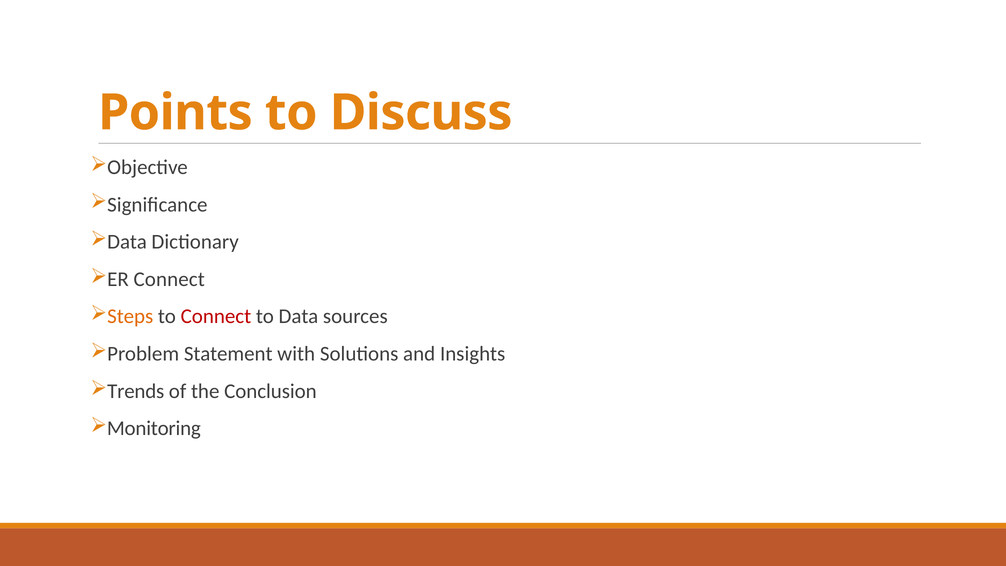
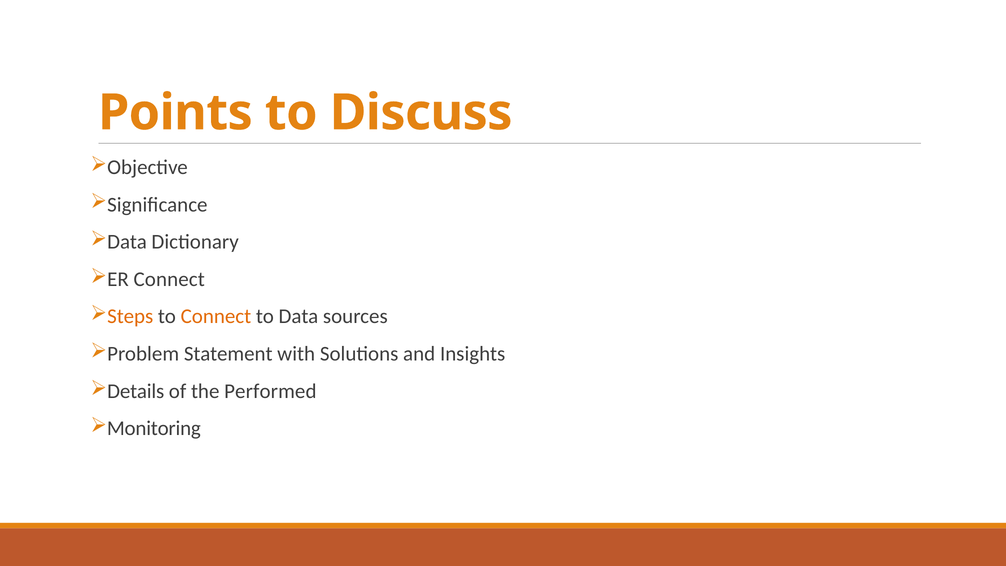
Connect at (216, 317) colour: red -> orange
Trends: Trends -> Details
Conclusion: Conclusion -> Performed
